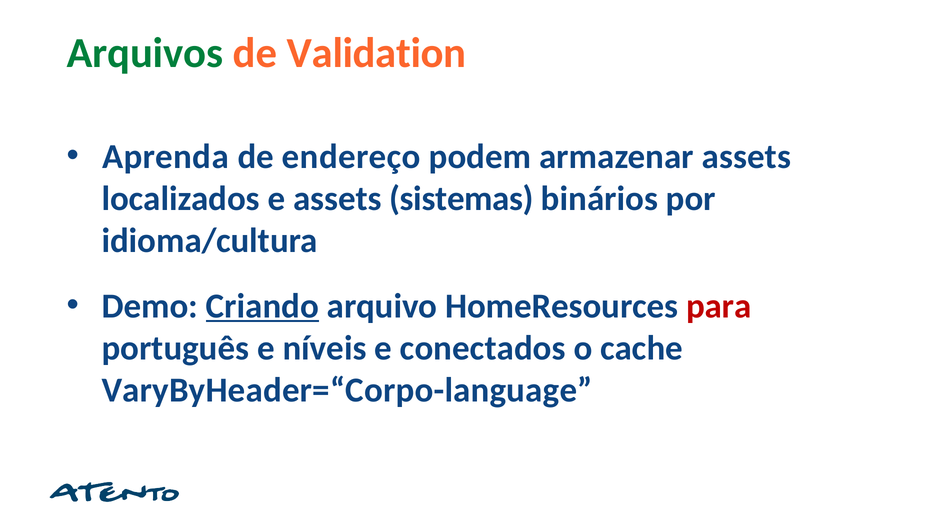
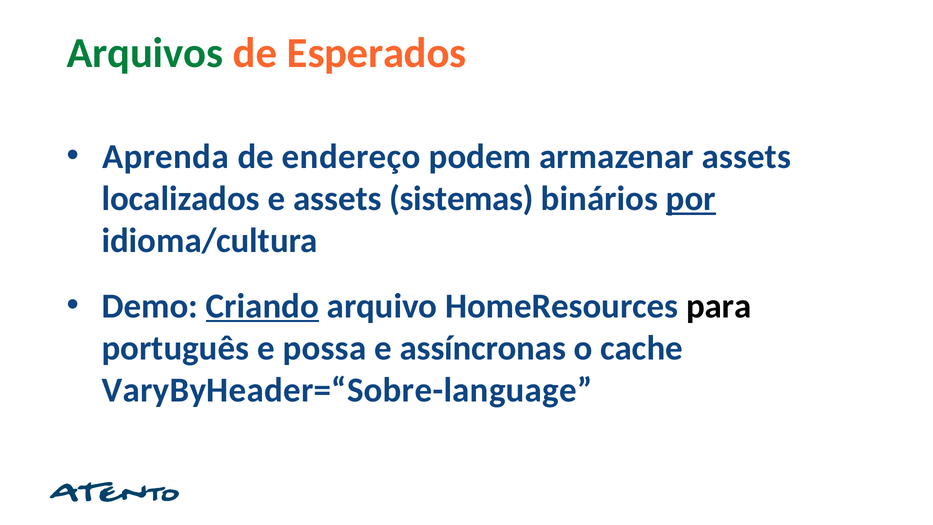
Validation: Validation -> Esperados
por underline: none -> present
para colour: red -> black
níveis: níveis -> possa
conectados: conectados -> assíncronas
VaryByHeader=“Corpo-language: VaryByHeader=“Corpo-language -> VaryByHeader=“Sobre-language
